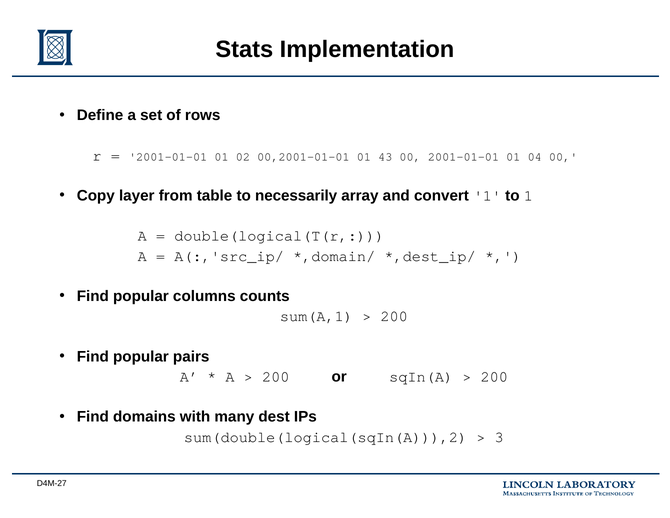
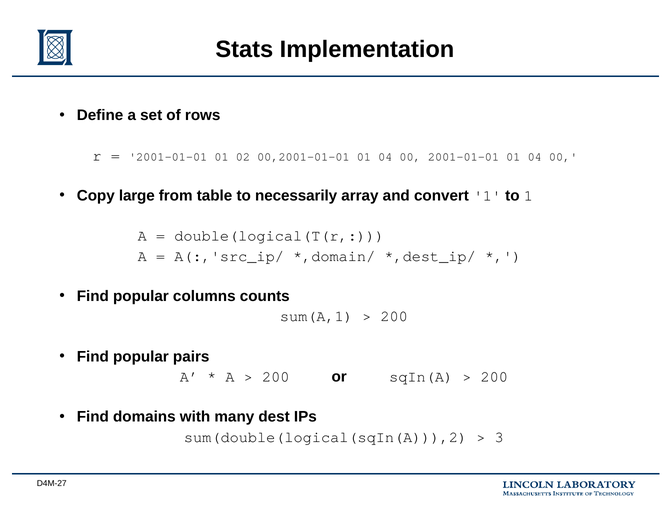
00,2001-01-01 01 43: 43 -> 04
layer: layer -> large
